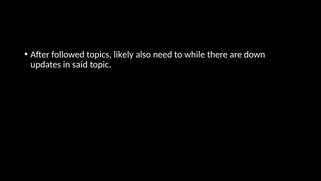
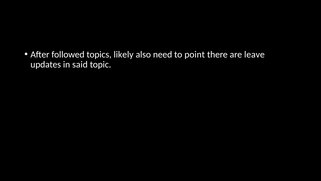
while: while -> point
down: down -> leave
